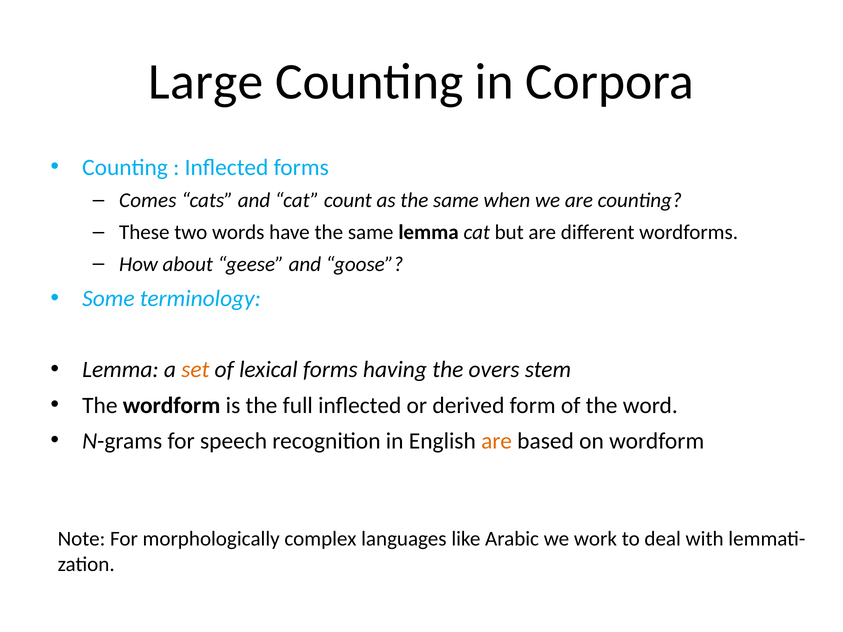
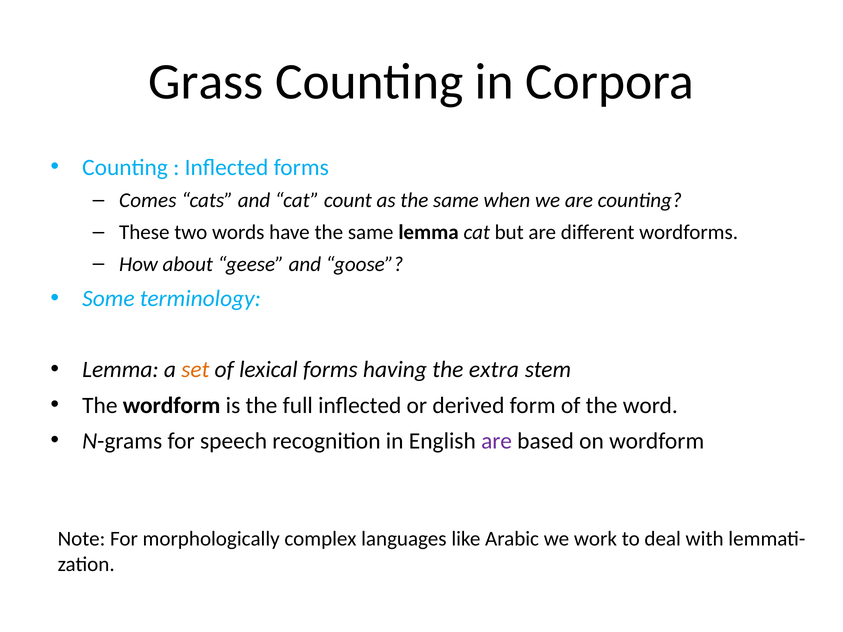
Large: Large -> Grass
overs: overs -> extra
are at (497, 441) colour: orange -> purple
